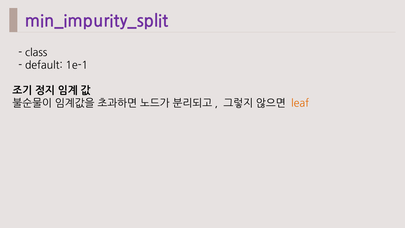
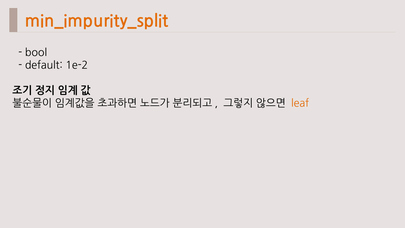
min_impurity_split colour: purple -> orange
class: class -> bool
1e-1: 1e-1 -> 1e-2
